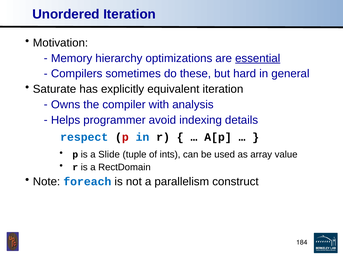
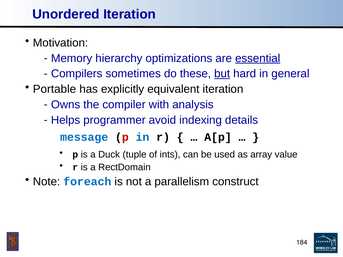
but underline: none -> present
Saturate: Saturate -> Portable
respect: respect -> message
Slide: Slide -> Duck
